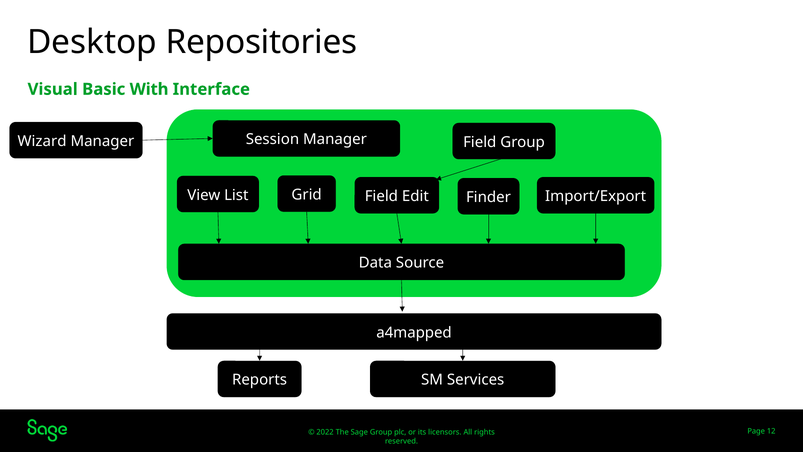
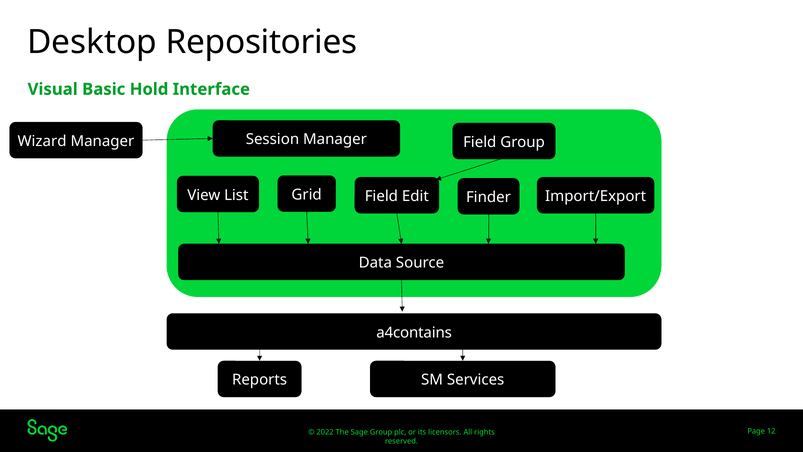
With: With -> Hold
a4mapped: a4mapped -> a4contains
